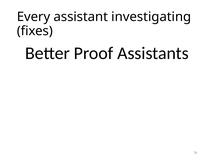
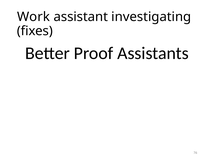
Every: Every -> Work
